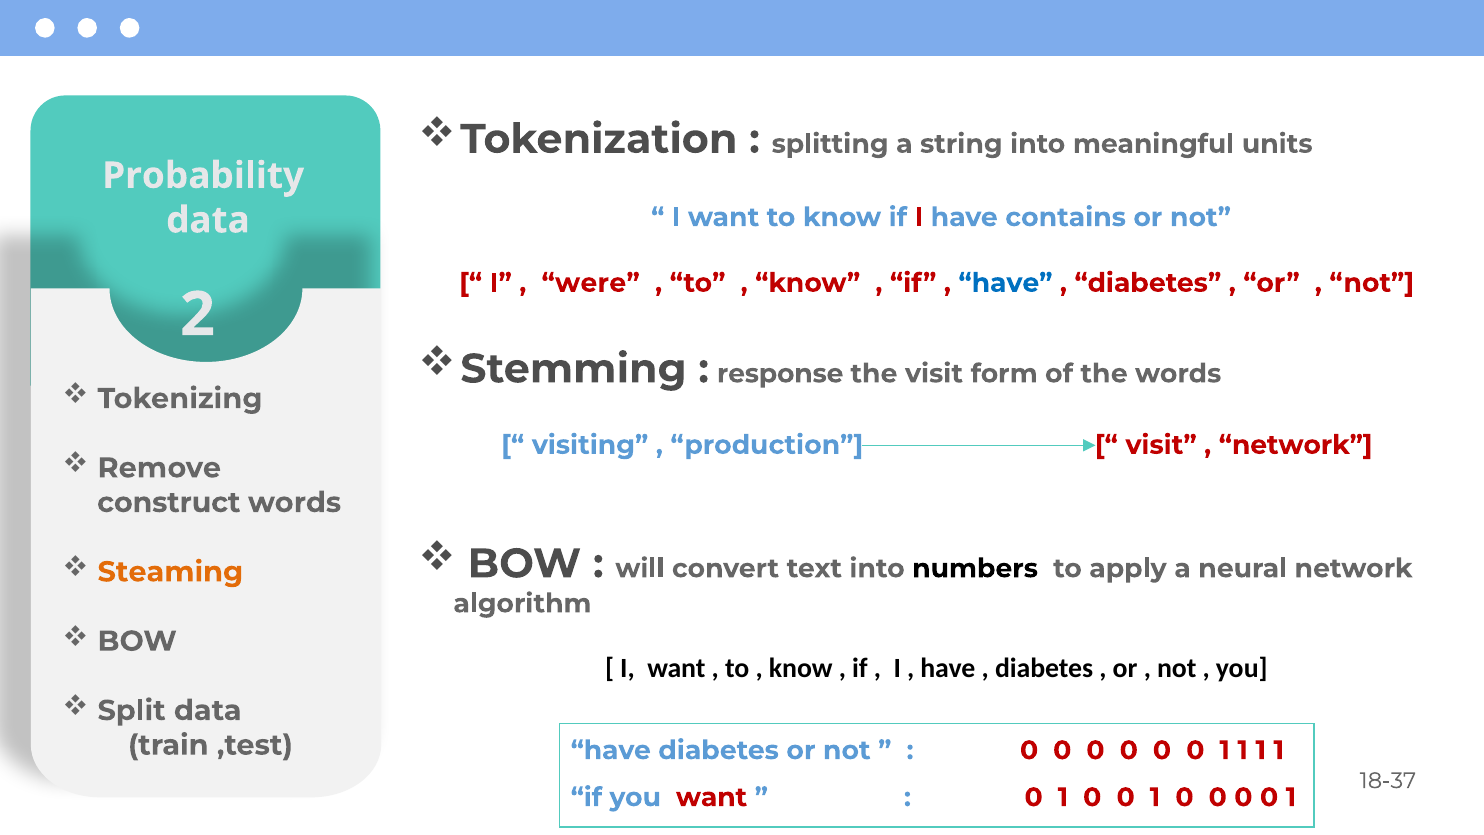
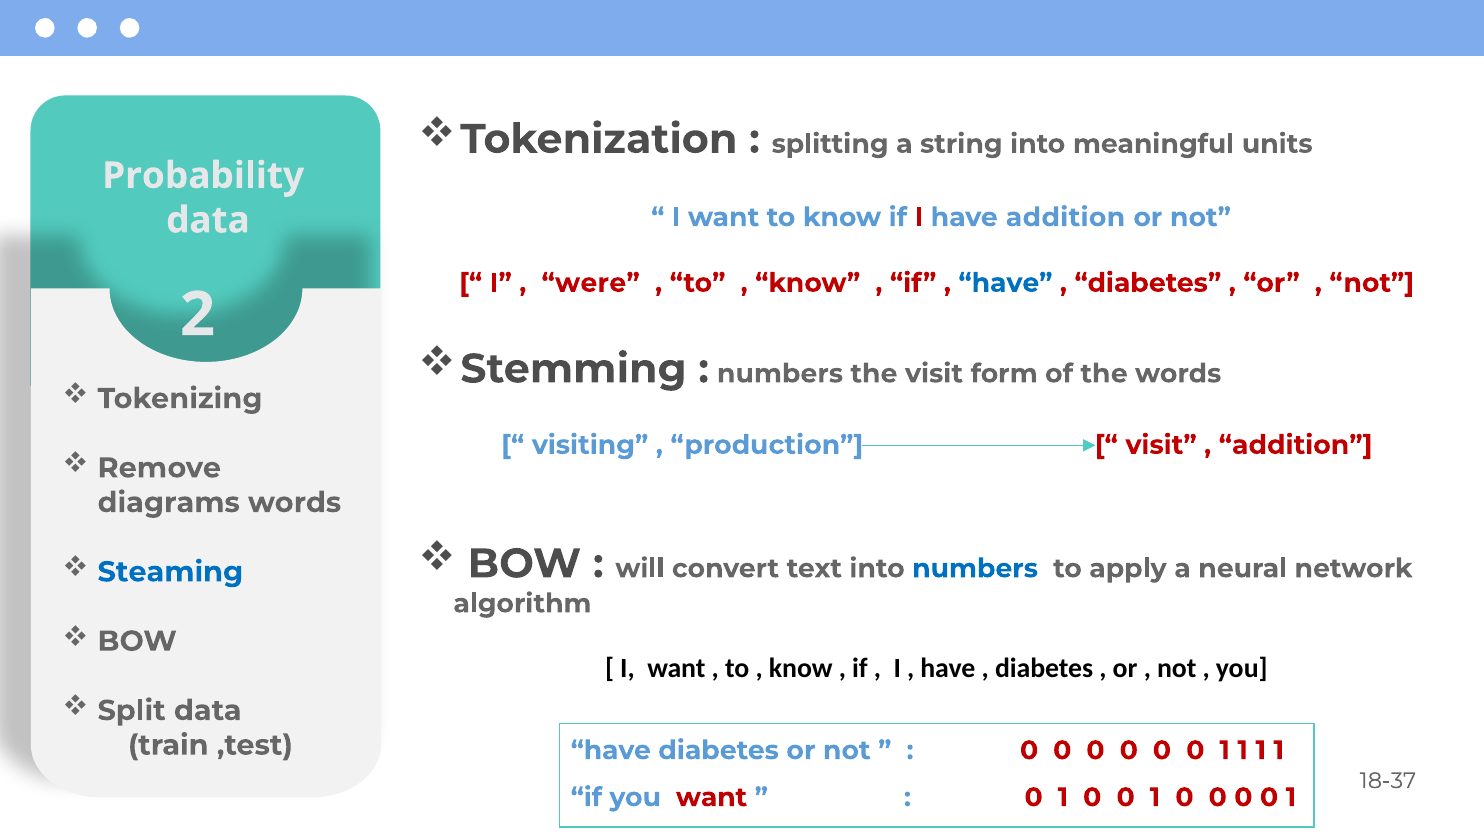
have contains: contains -> addition
response at (780, 374): response -> numbers
network at (1296, 445): network -> addition
construct: construct -> diagrams
numbers at (975, 568) colour: black -> blue
Steaming colour: orange -> blue
